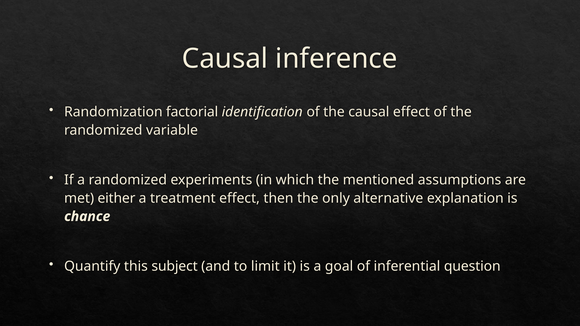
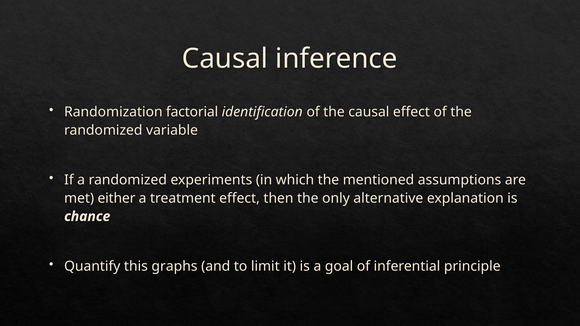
subject: subject -> graphs
question: question -> principle
